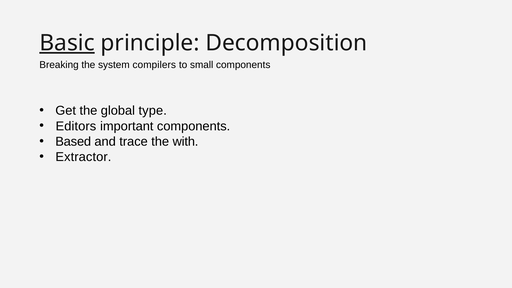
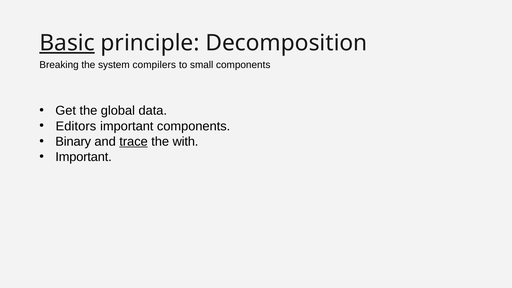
type: type -> data
Based: Based -> Binary
trace underline: none -> present
Extractor at (83, 157): Extractor -> Important
